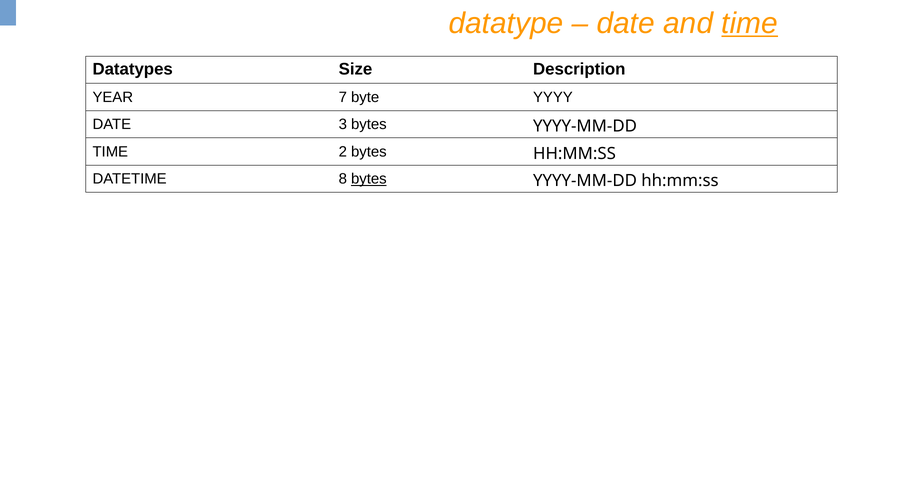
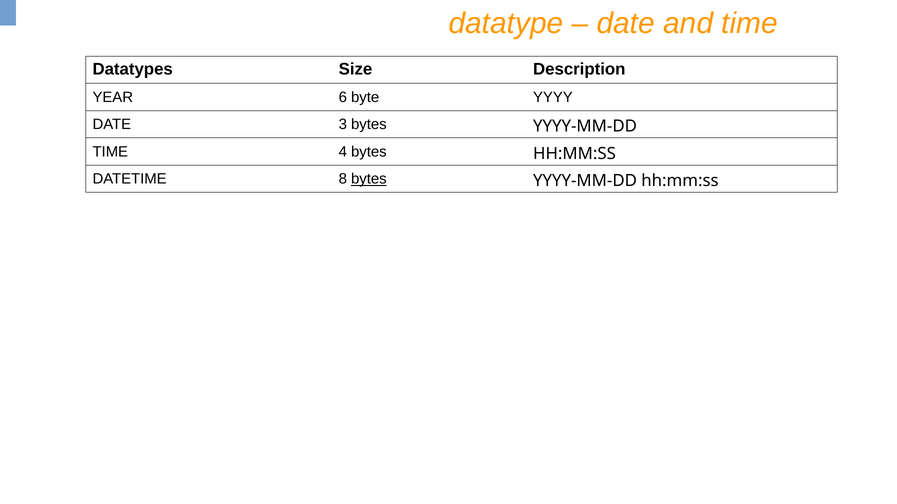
time at (750, 23) underline: present -> none
7: 7 -> 6
2: 2 -> 4
